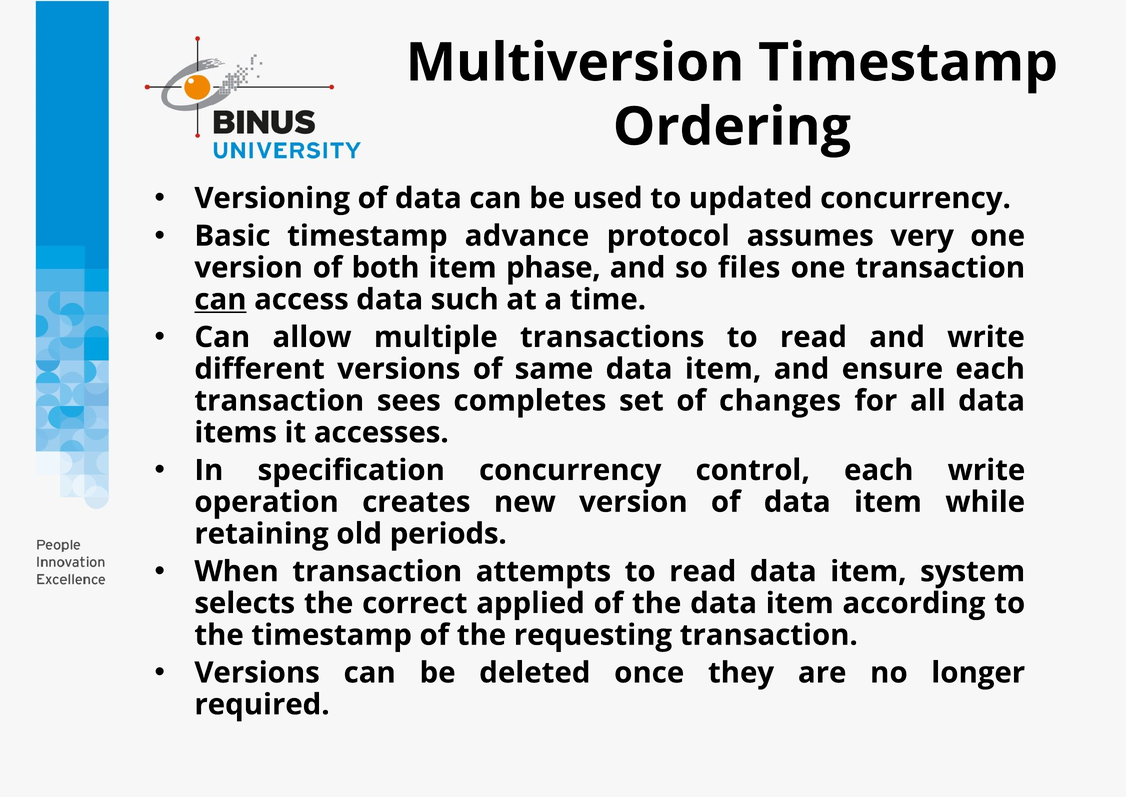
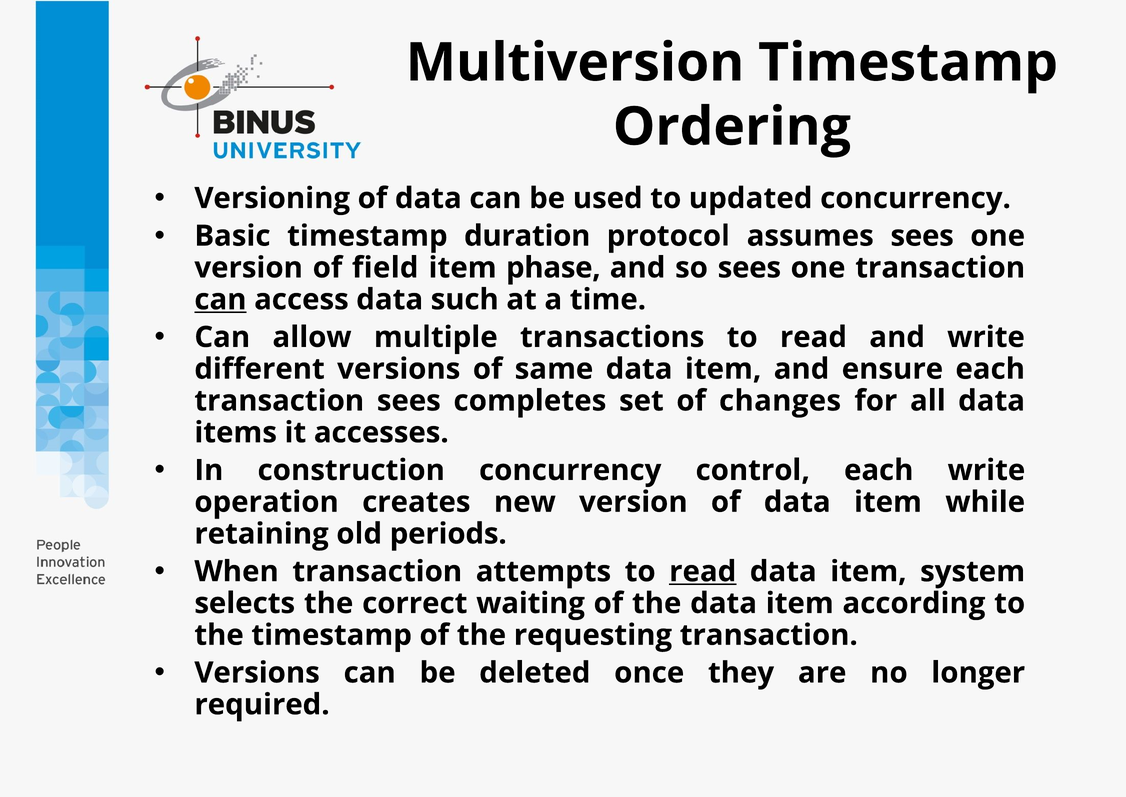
advance: advance -> duration
assumes very: very -> sees
both: both -> field
so files: files -> sees
specification: specification -> construction
read at (703, 571) underline: none -> present
applied: applied -> waiting
